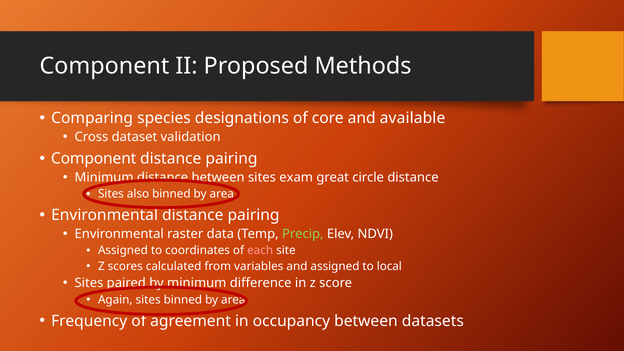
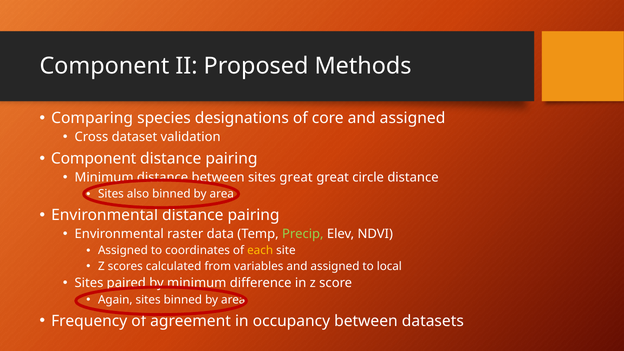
core and available: available -> assigned
sites exam: exam -> great
each colour: pink -> yellow
